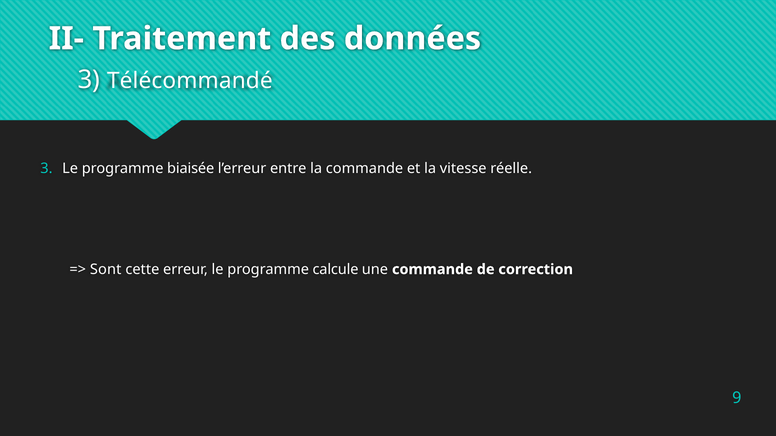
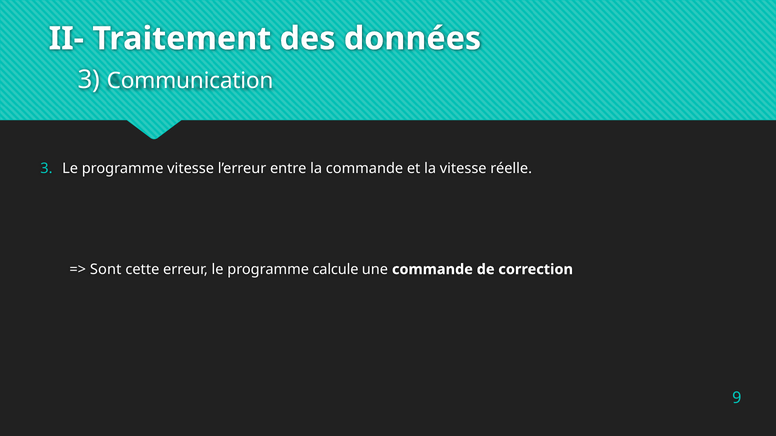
Télécommandé: Télécommandé -> Communication
programme biaisée: biaisée -> vitesse
